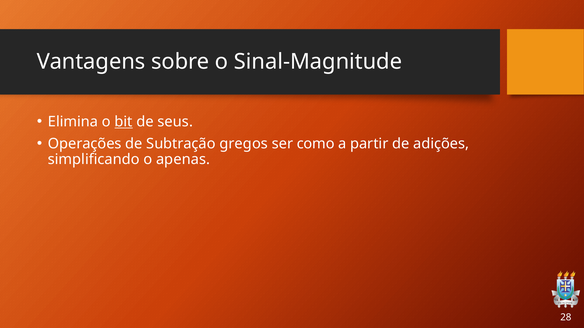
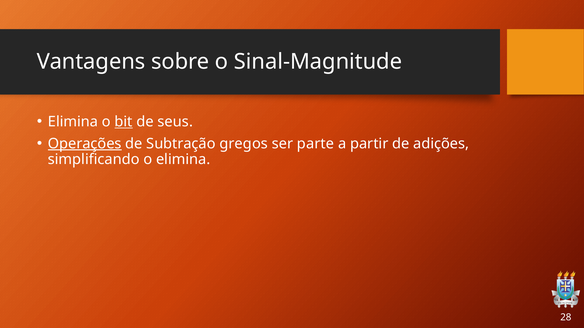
Operações underline: none -> present
como: como -> parte
o apenas: apenas -> elimina
